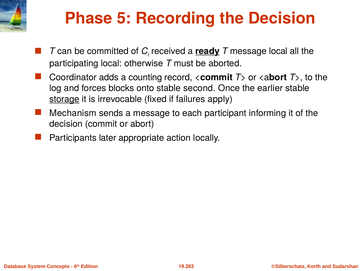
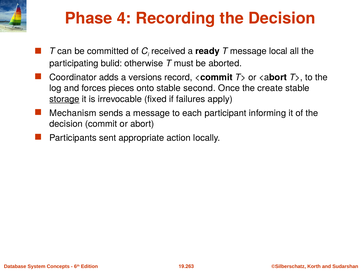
5: 5 -> 4
ready underline: present -> none
participating local: local -> bulid
counting: counting -> versions
blocks: blocks -> pieces
earlier: earlier -> create
later: later -> sent
